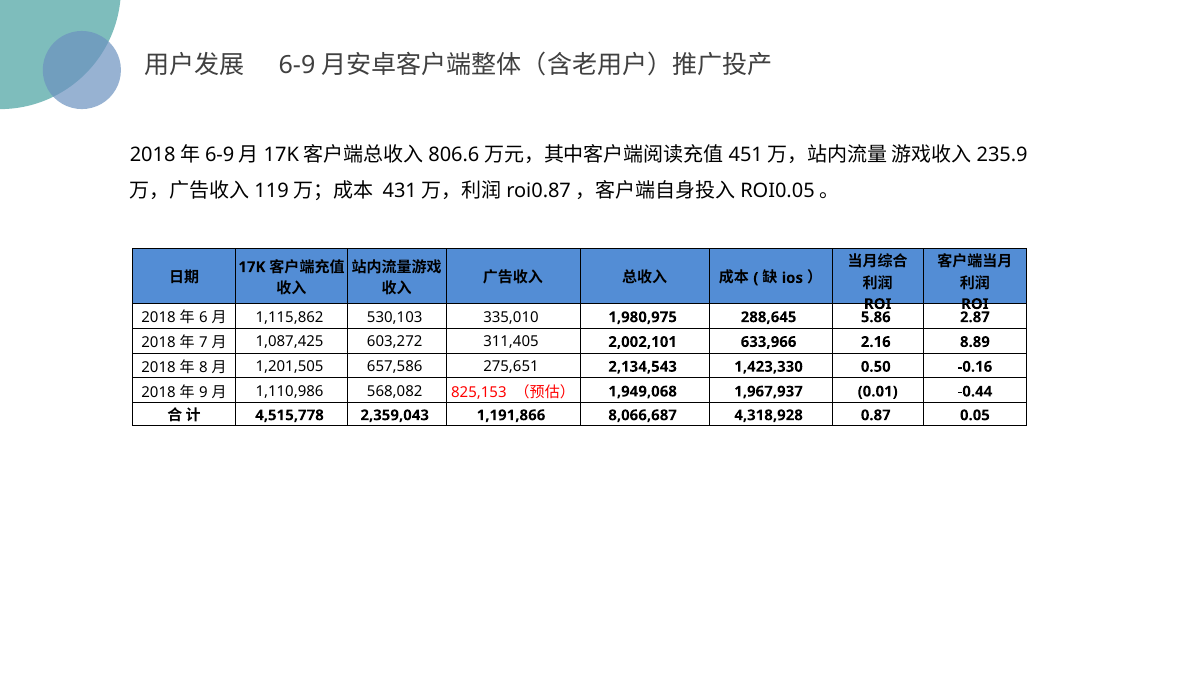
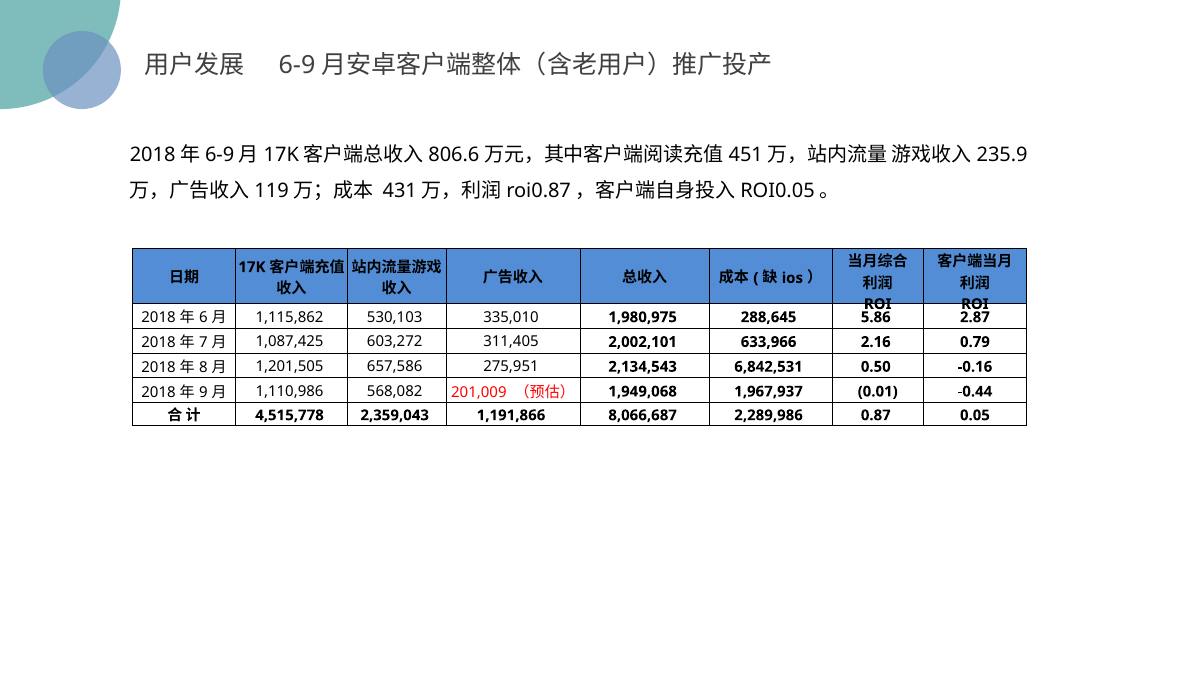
8.89: 8.89 -> 0.79
275,651: 275,651 -> 275,951
1,423,330: 1,423,330 -> 6,842,531
825,153: 825,153 -> 201,009
4,318,928: 4,318,928 -> 2,289,986
